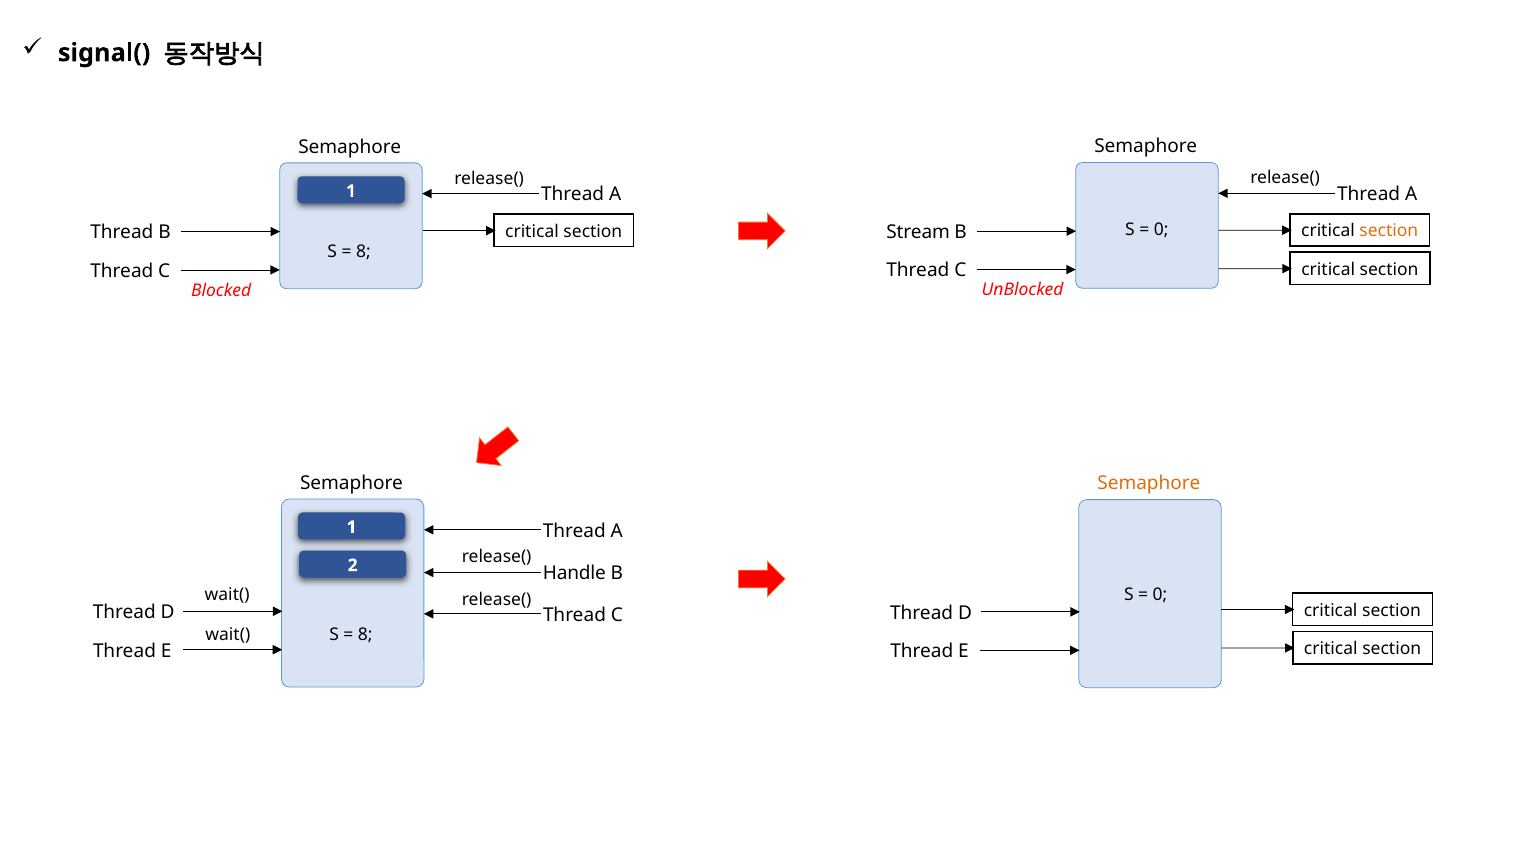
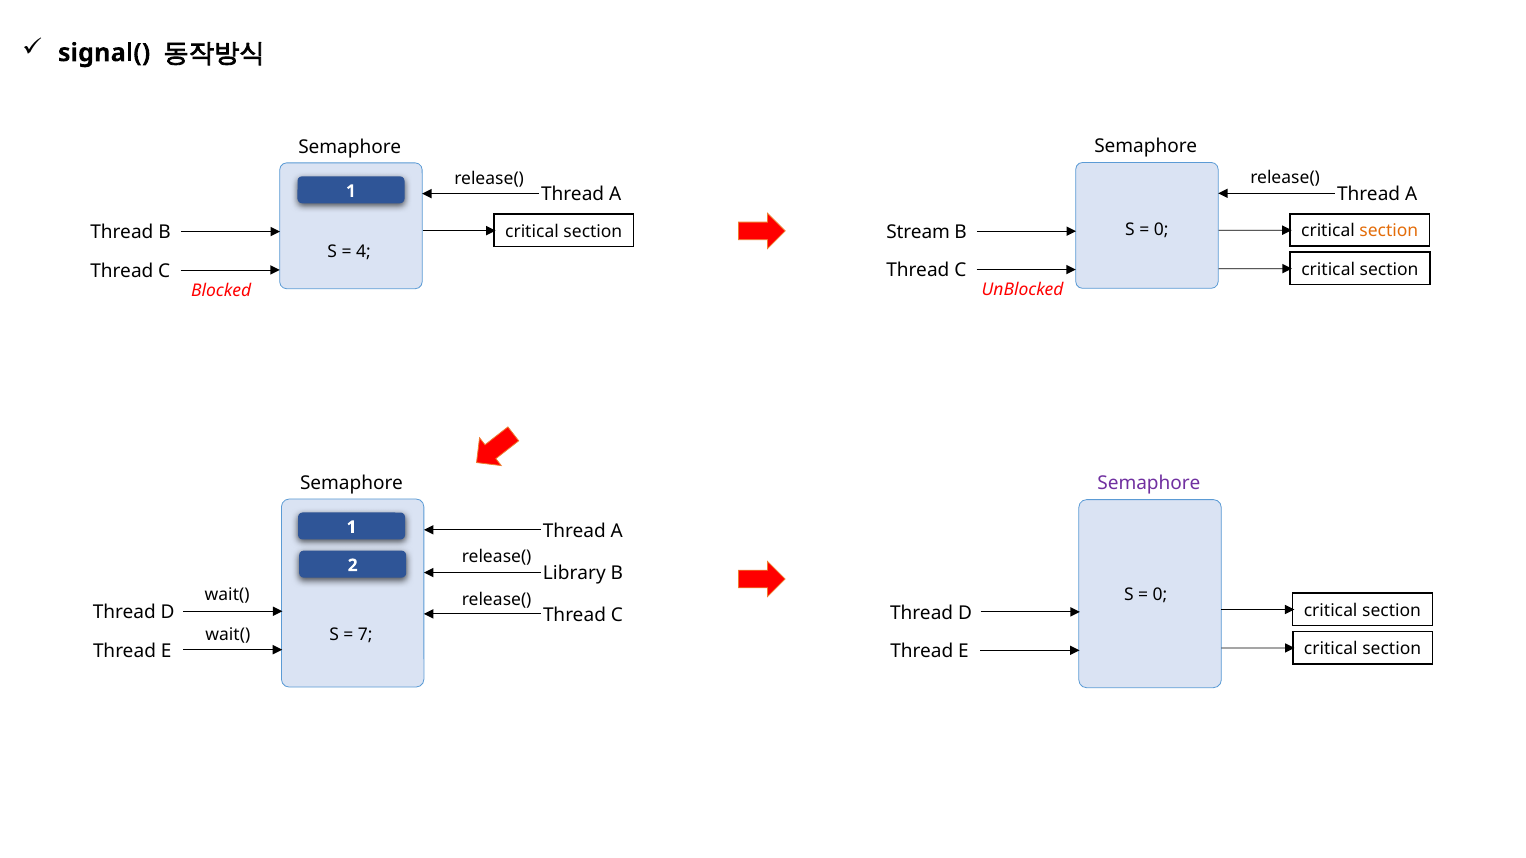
8 at (363, 251): 8 -> 4
Semaphore at (1149, 484) colour: orange -> purple
Handle: Handle -> Library
8 at (365, 635): 8 -> 7
